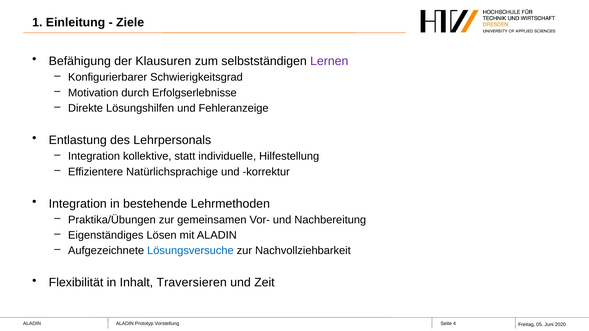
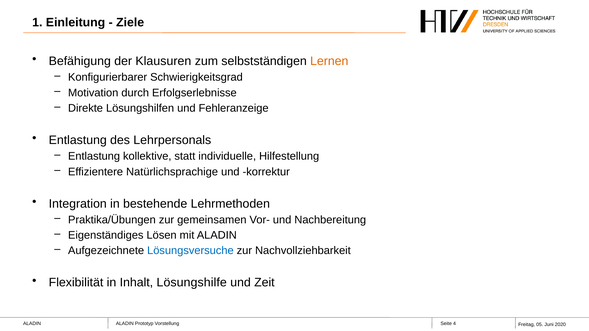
Lernen colour: purple -> orange
Integration at (94, 156): Integration -> Entlastung
Traversieren: Traversieren -> Lösungshilfe
